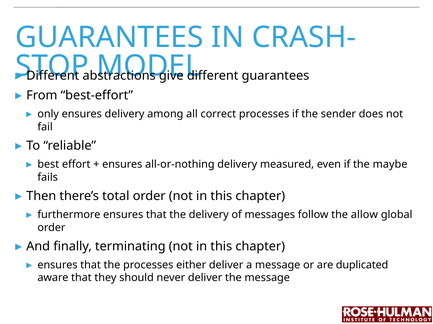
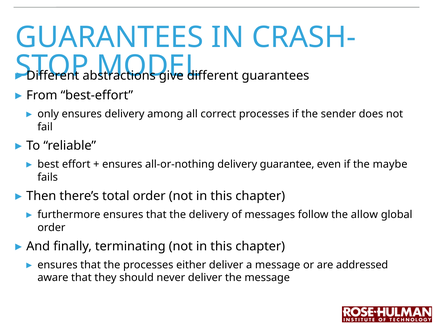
measured: measured -> guarantee
duplicated: duplicated -> addressed
